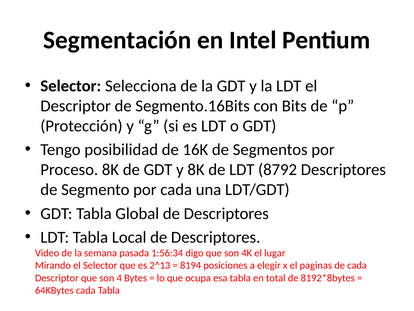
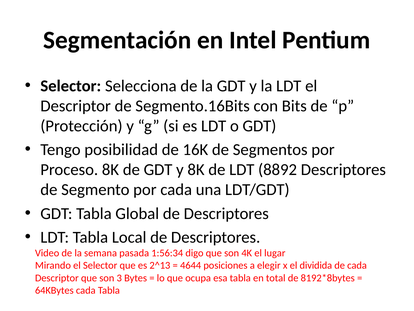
8792: 8792 -> 8892
8194: 8194 -> 4644
paginas: paginas -> dividida
4: 4 -> 3
